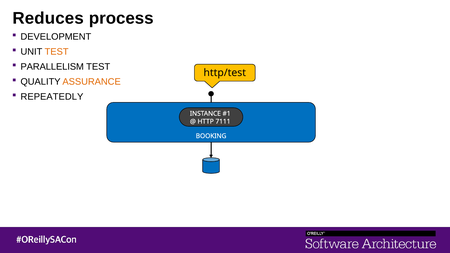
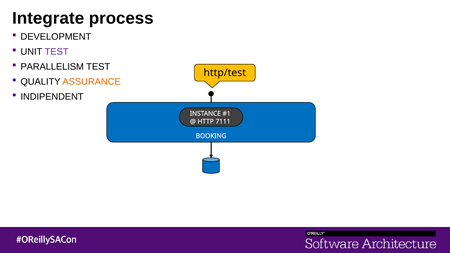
Reduces: Reduces -> Integrate
TEST at (57, 52) colour: orange -> purple
REPEATEDLY: REPEATEDLY -> INDIPENDENT
